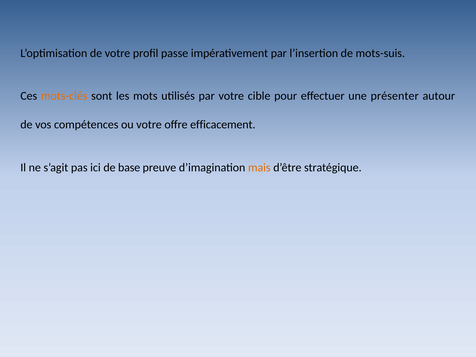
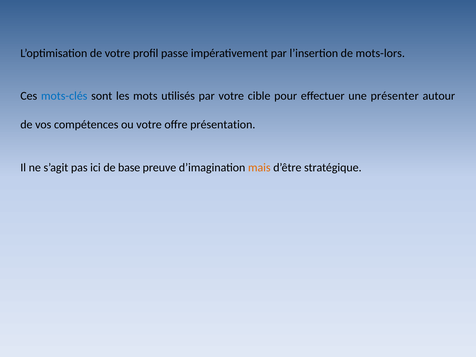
mots-suis: mots-suis -> mots-lors
mots-clés colour: orange -> blue
efficacement: efficacement -> présentation
